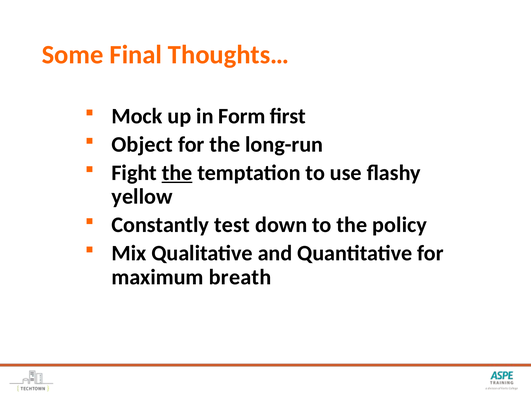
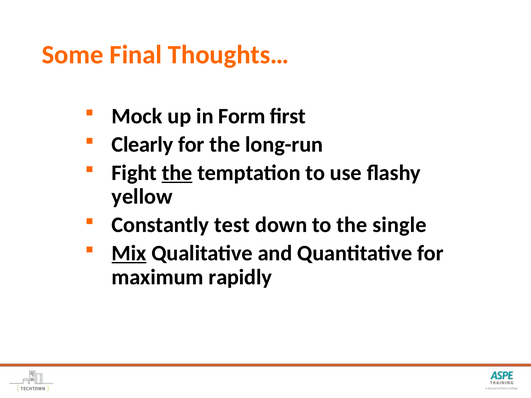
Object: Object -> Clearly
policy: policy -> single
Mix underline: none -> present
breath: breath -> rapidly
